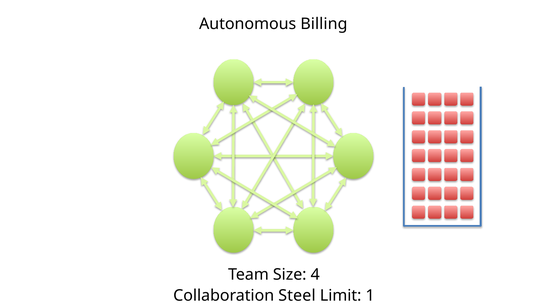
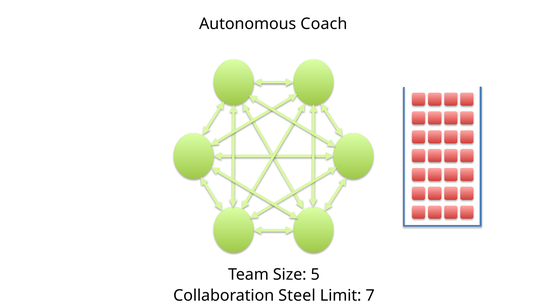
Billing: Billing -> Coach
4: 4 -> 5
1: 1 -> 7
